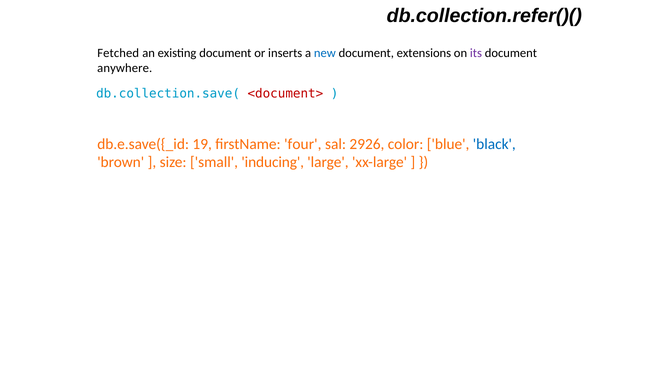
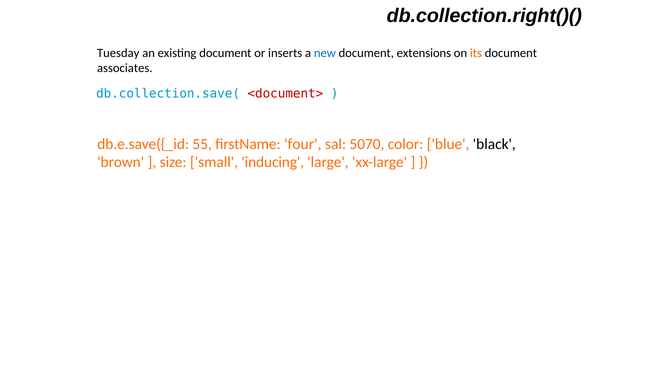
db.collection.refer()(: db.collection.refer()( -> db.collection.right()(
Fetched: Fetched -> Tuesday
its colour: purple -> orange
anywhere: anywhere -> associates
19: 19 -> 55
2926: 2926 -> 5070
black colour: blue -> black
